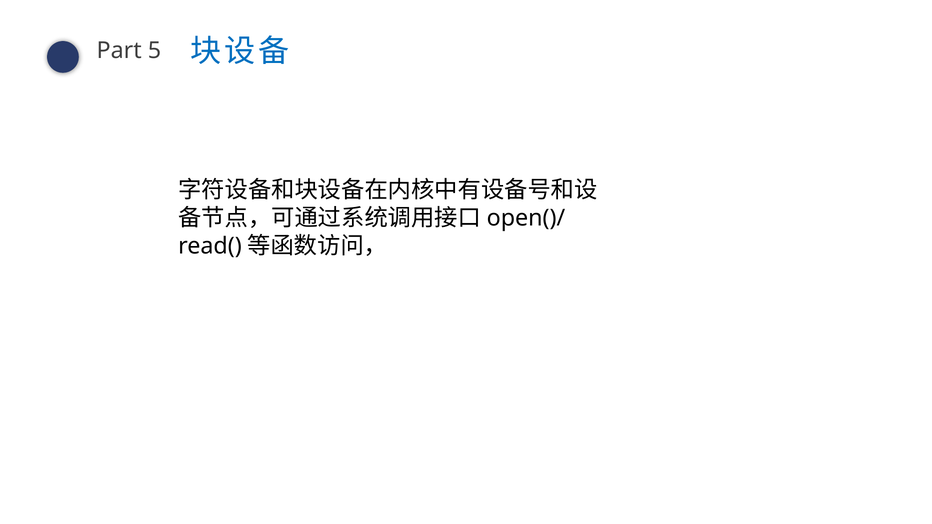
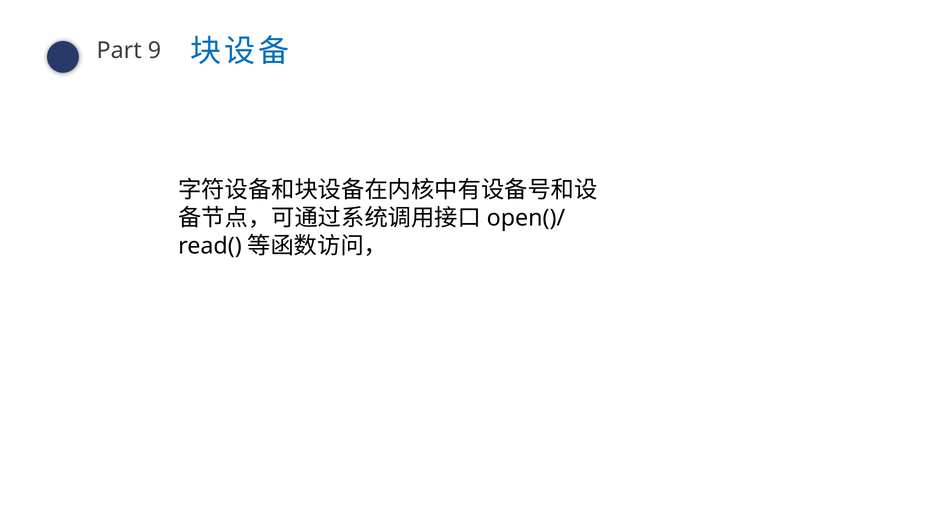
5: 5 -> 9
